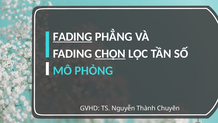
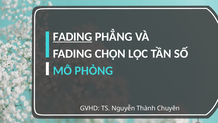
CHỌN underline: present -> none
